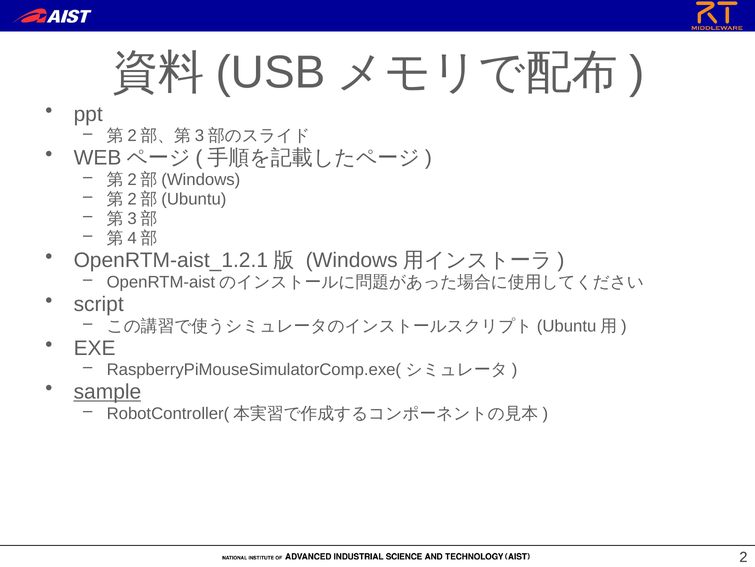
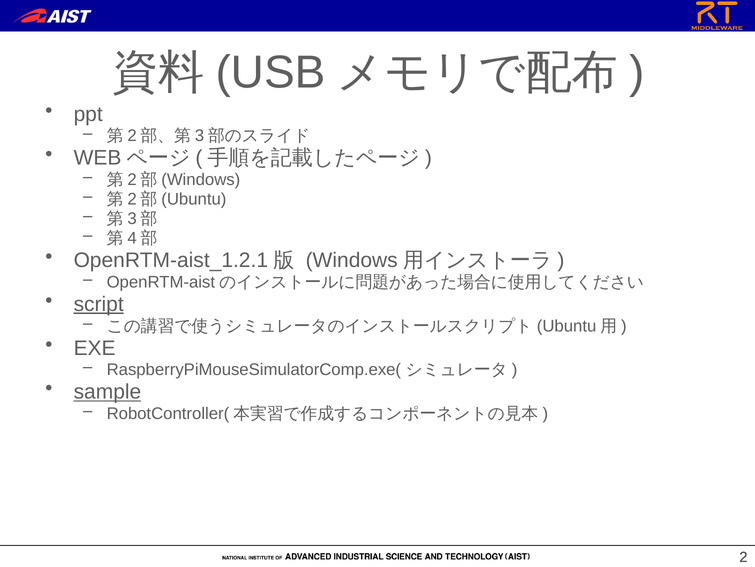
script underline: none -> present
